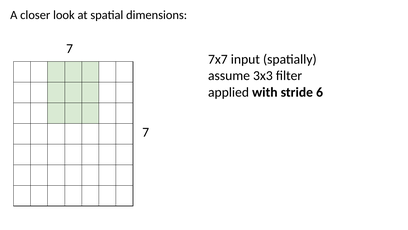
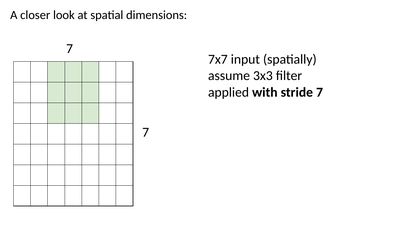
stride 6: 6 -> 7
